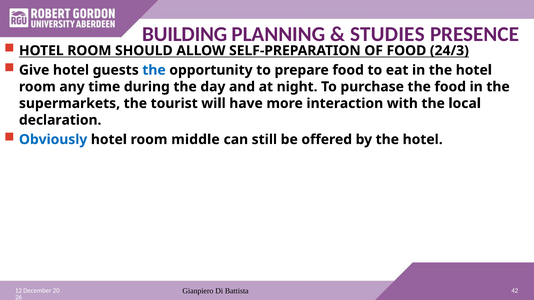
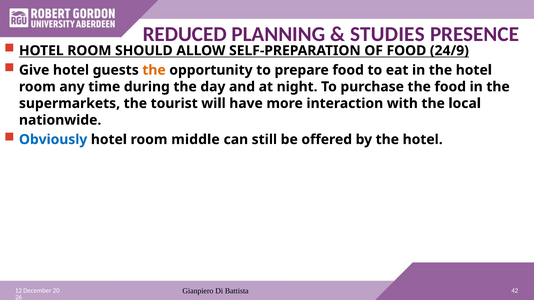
BUILDING: BUILDING -> REDUCED
24/3: 24/3 -> 24/9
the at (154, 70) colour: blue -> orange
declaration: declaration -> nationwide
